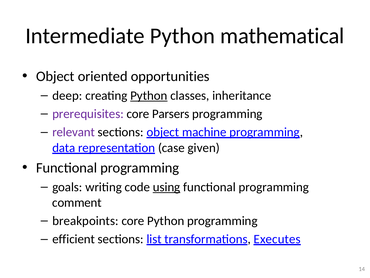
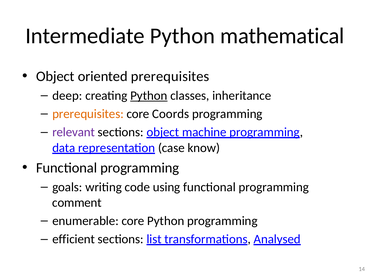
oriented opportunities: opportunities -> prerequisites
prerequisites at (88, 114) colour: purple -> orange
Parsers: Parsers -> Coords
given: given -> know
using underline: present -> none
breakpoints: breakpoints -> enumerable
Executes: Executes -> Analysed
